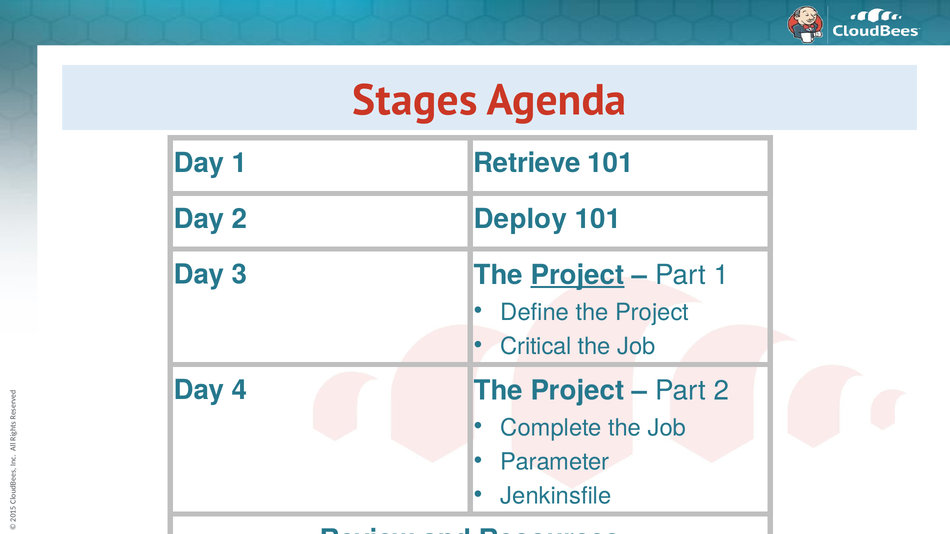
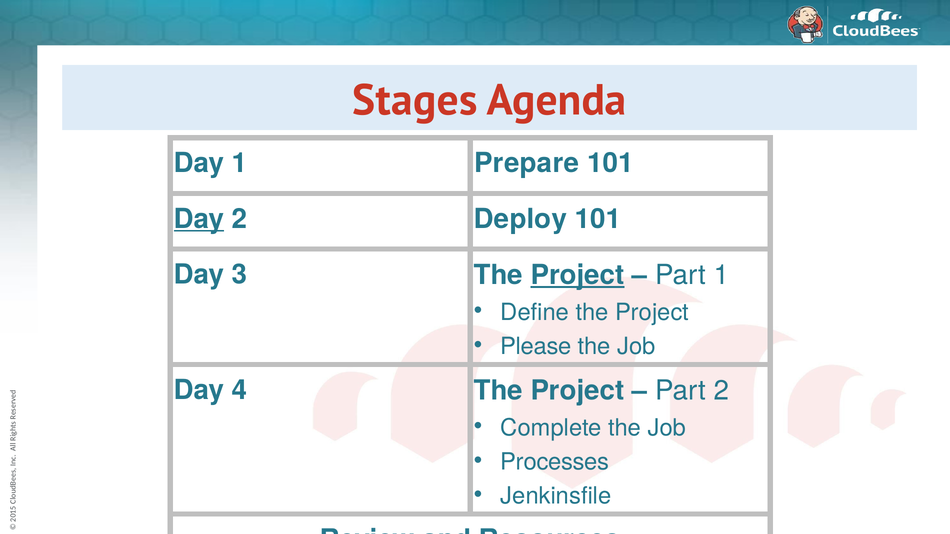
Retrieve: Retrieve -> Prepare
Day at (199, 219) underline: none -> present
Critical: Critical -> Please
Parameter: Parameter -> Processes
